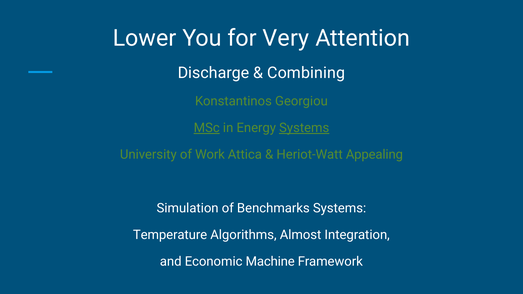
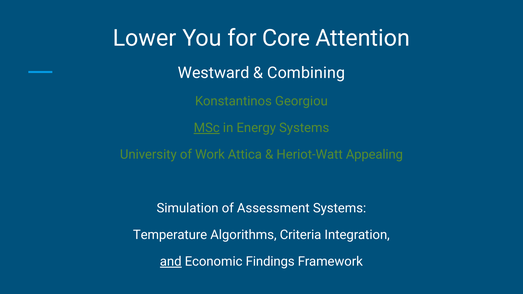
Very: Very -> Core
Discharge: Discharge -> Westward
Systems at (304, 128) underline: present -> none
Benchmarks: Benchmarks -> Assessment
Almost: Almost -> Criteria
and underline: none -> present
Machine: Machine -> Findings
